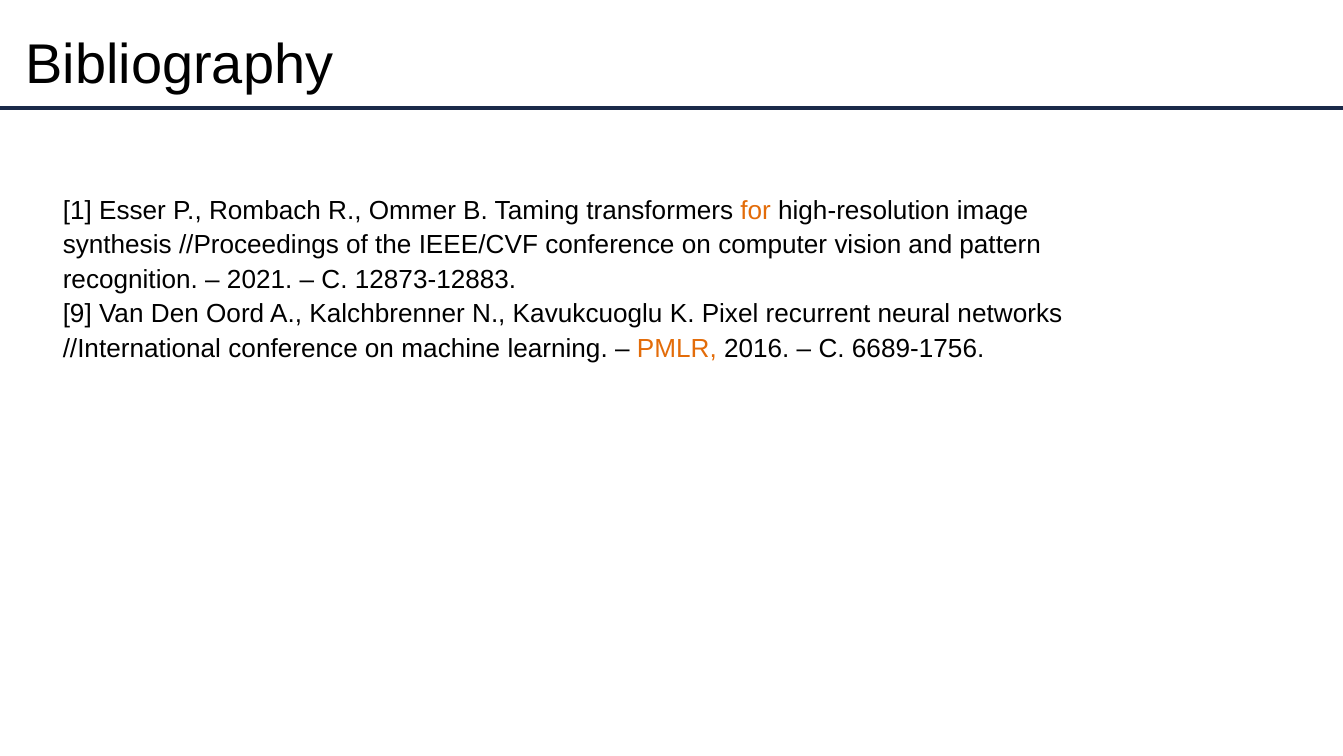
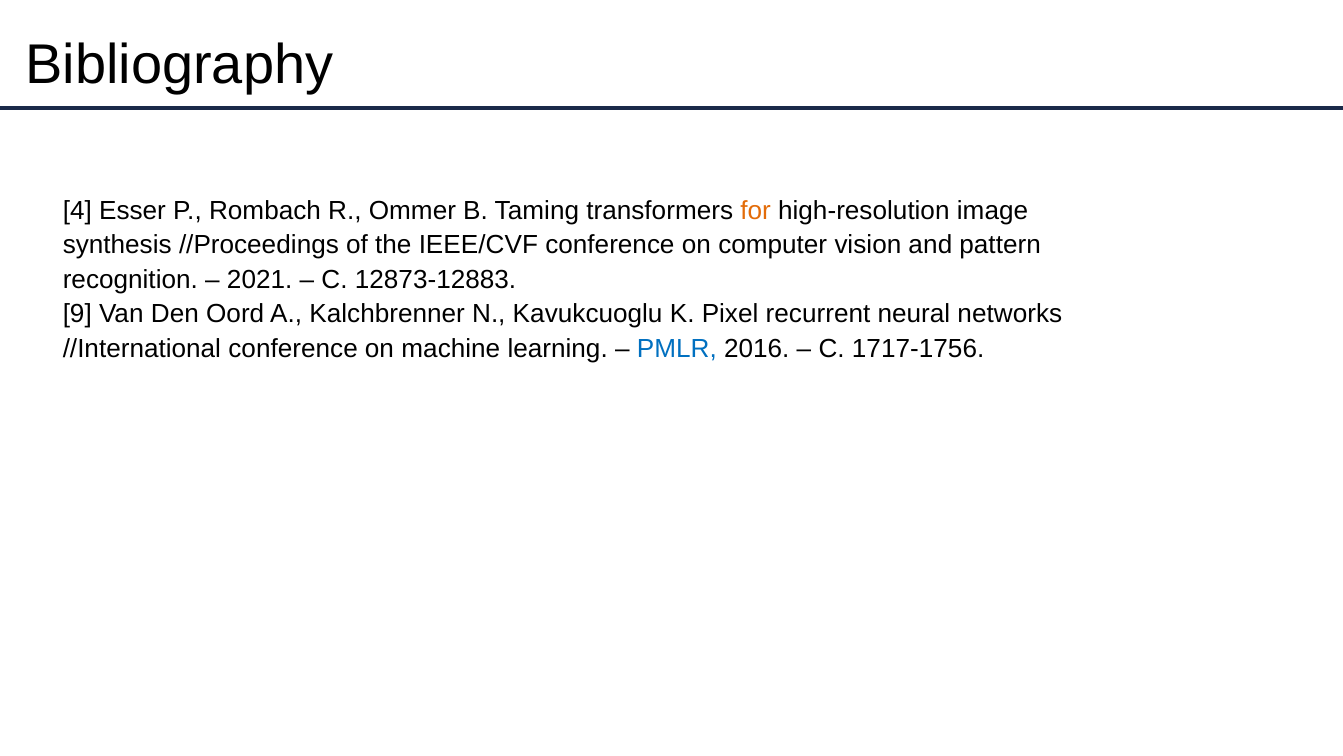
1: 1 -> 4
PMLR colour: orange -> blue
6689-1756: 6689-1756 -> 1717-1756
